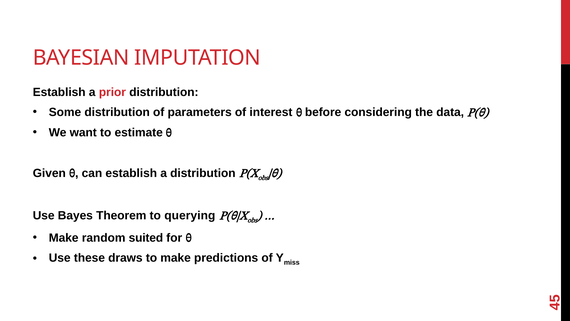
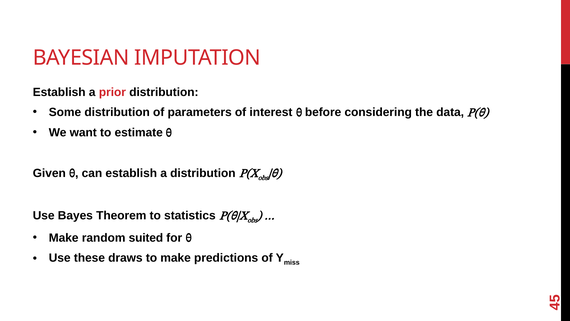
querying: querying -> statistics
